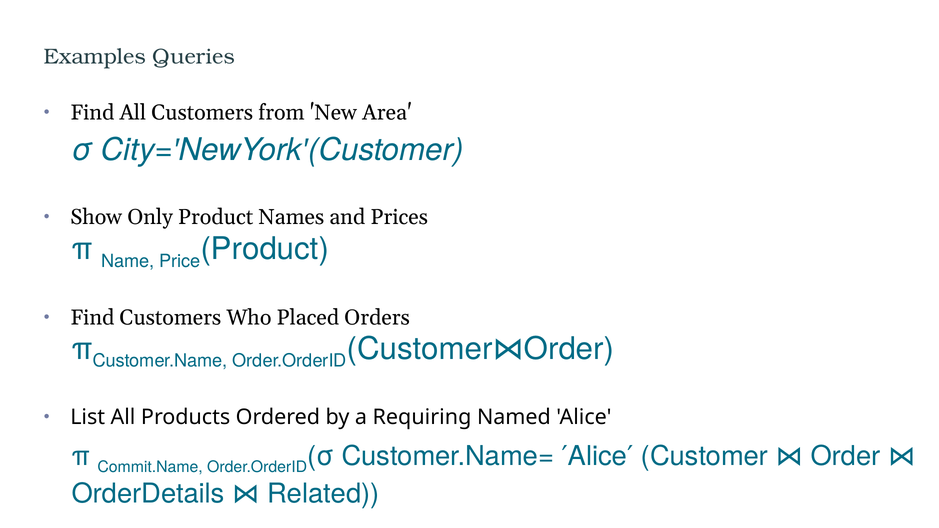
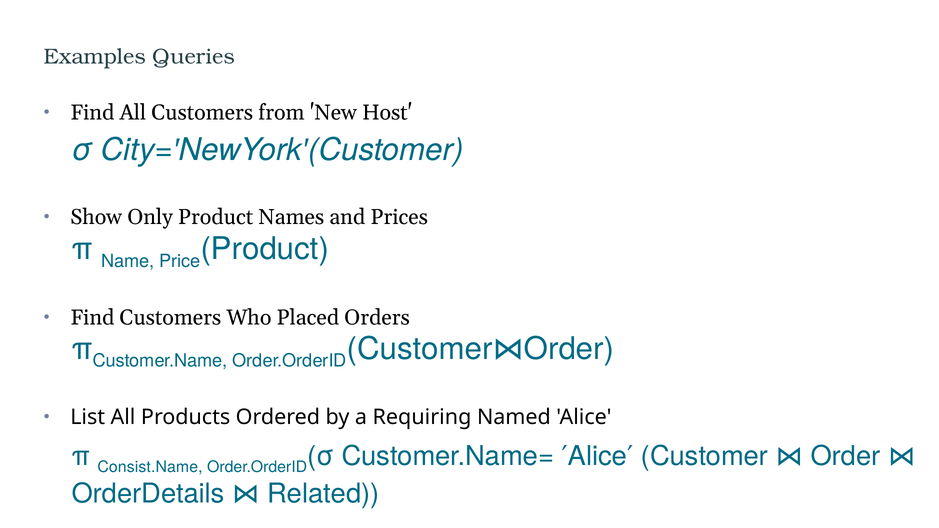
Area: Area -> Host
Commit.Name: Commit.Name -> Consist.Name
